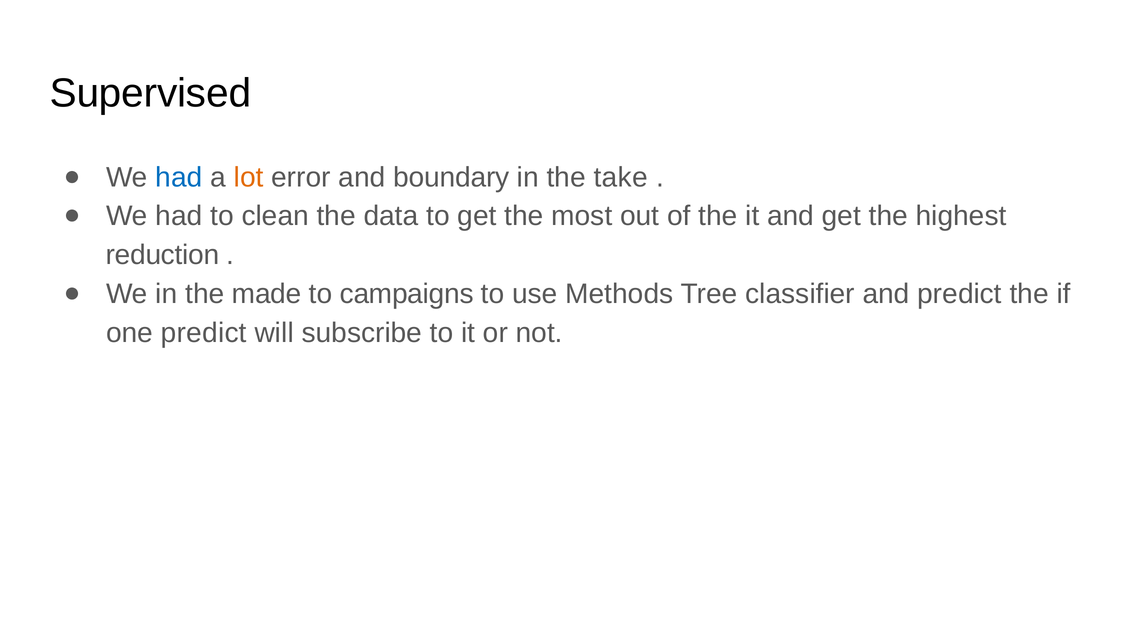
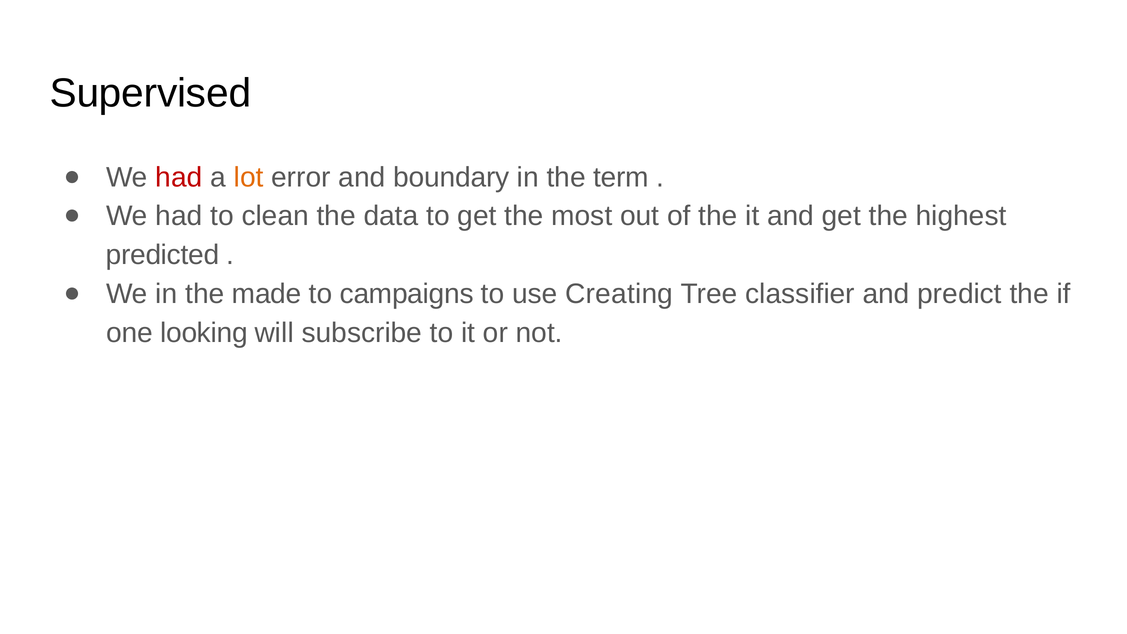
had at (179, 177) colour: blue -> red
take: take -> term
reduction: reduction -> predicted
Methods: Methods -> Creating
one predict: predict -> looking
